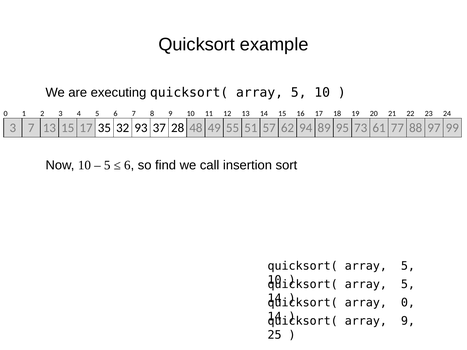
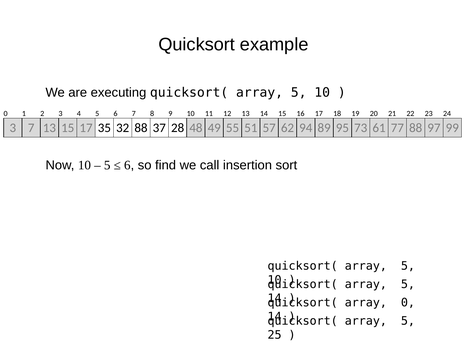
32 93: 93 -> 88
9 at (408, 321): 9 -> 5
